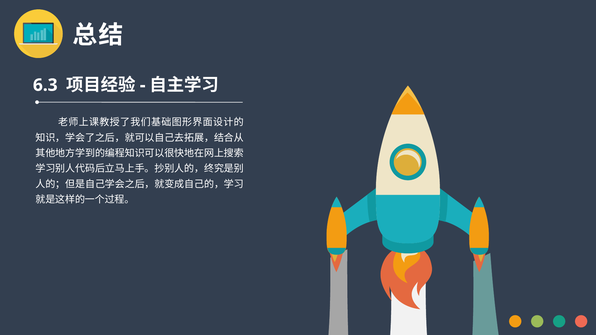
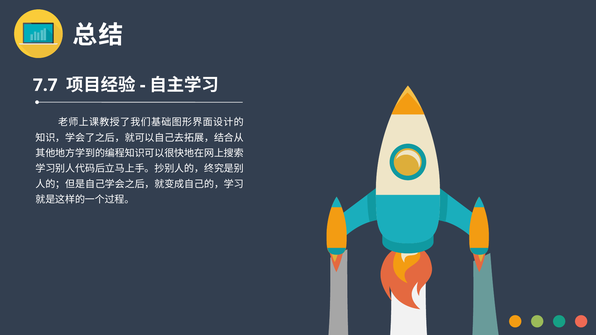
6.3: 6.3 -> 7.7
